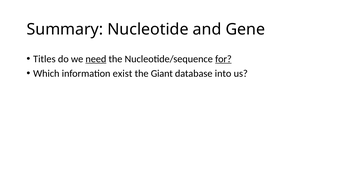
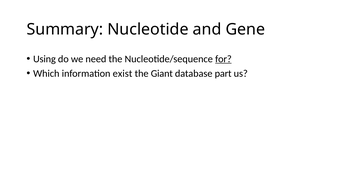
Titles: Titles -> Using
need underline: present -> none
into: into -> part
